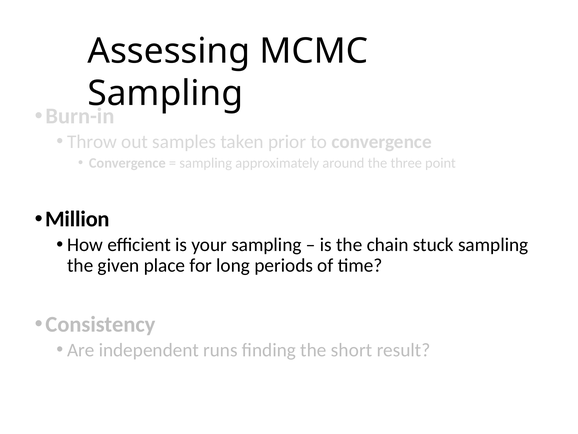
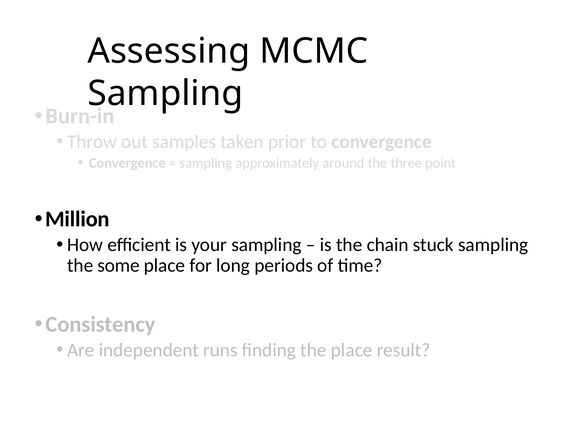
given: given -> some
the short: short -> place
